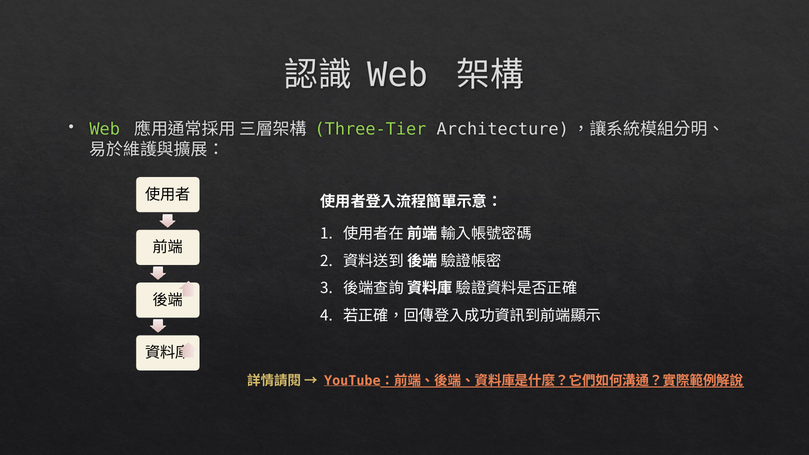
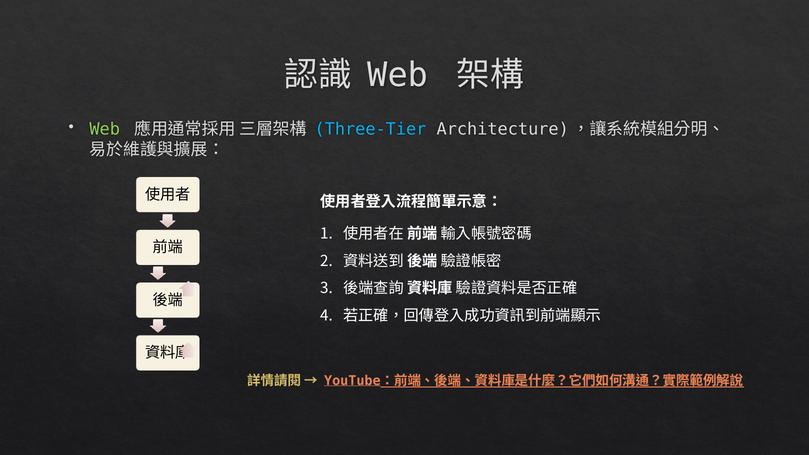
Three-Tier colour: light green -> light blue
